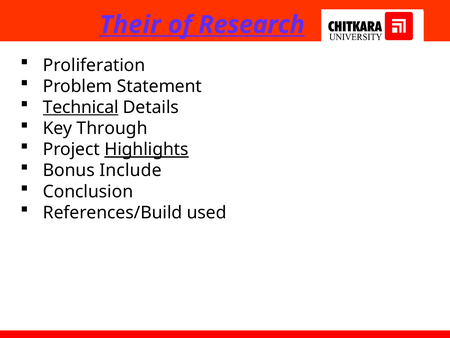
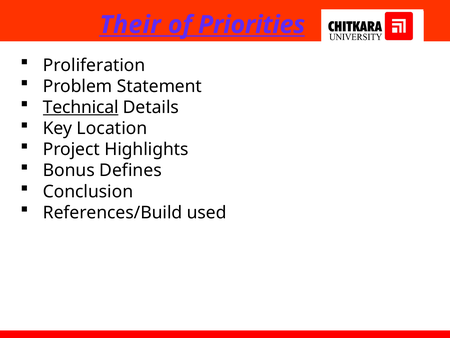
Research: Research -> Priorities
Through: Through -> Location
Highlights underline: present -> none
Include: Include -> Defines
